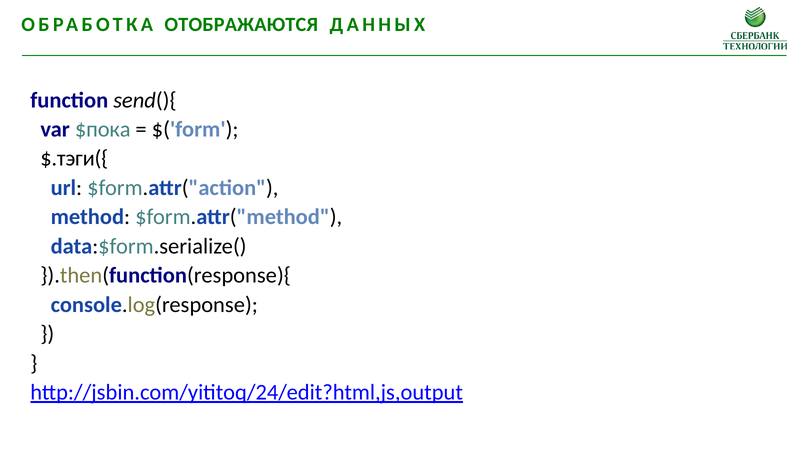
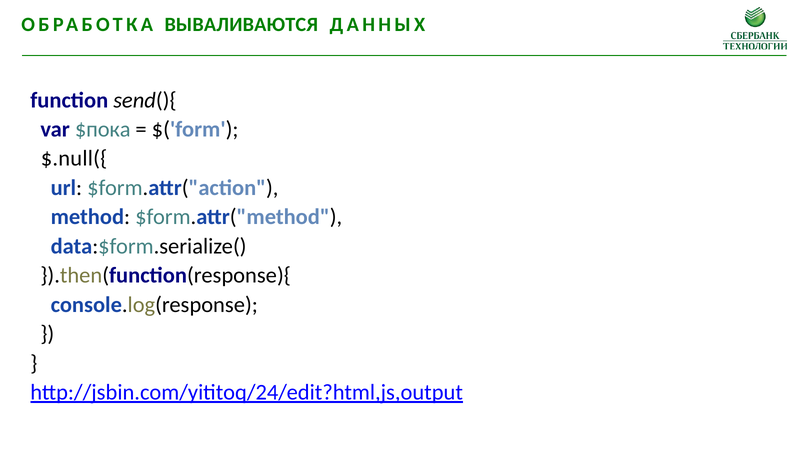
ОТОБРАЖАЮТСЯ: ОТОБРАЖАЮТСЯ -> ВЫВАЛИВАЮТСЯ
$.тэги({: $.тэги({ -> $.null({
